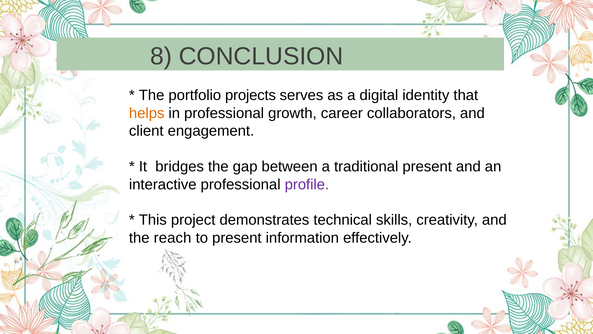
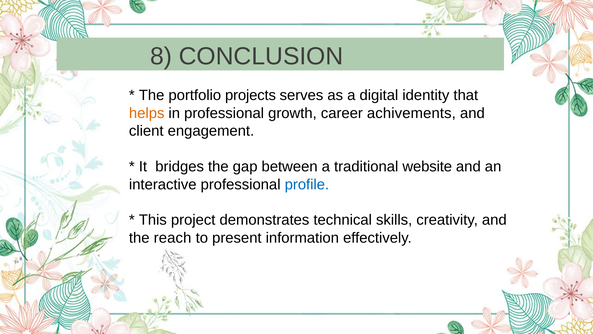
collaborators: collaborators -> achivements
traditional present: present -> website
profile colour: purple -> blue
